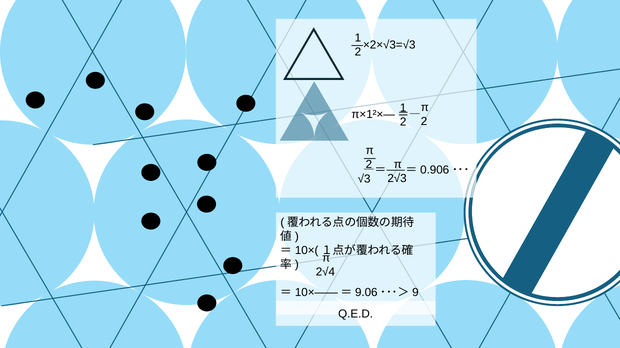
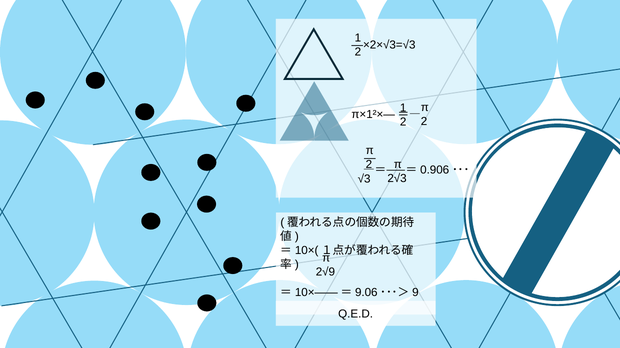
2√4: 2√4 -> 2√9
